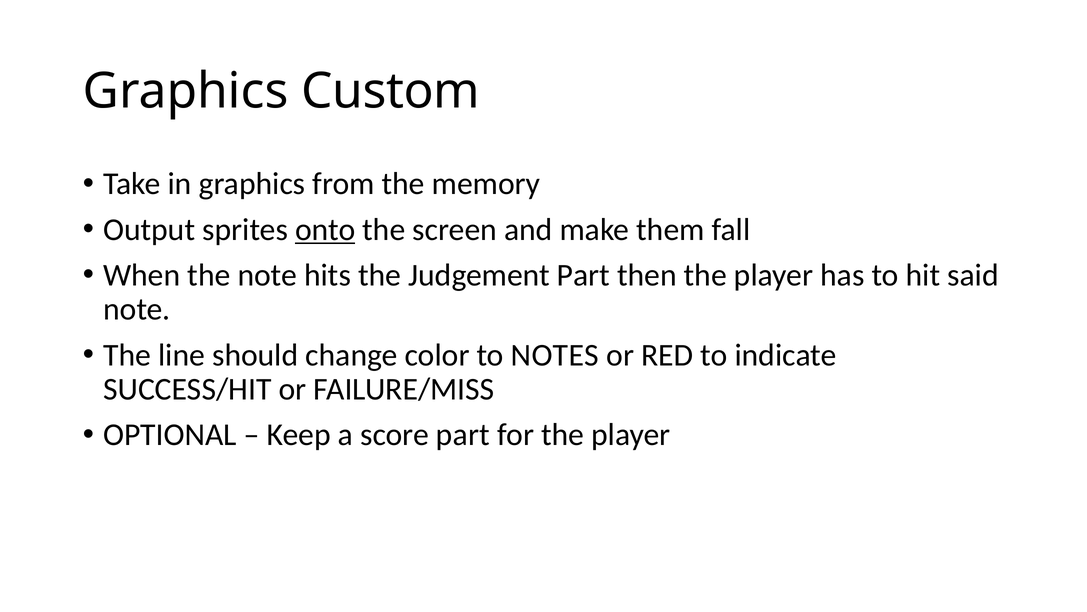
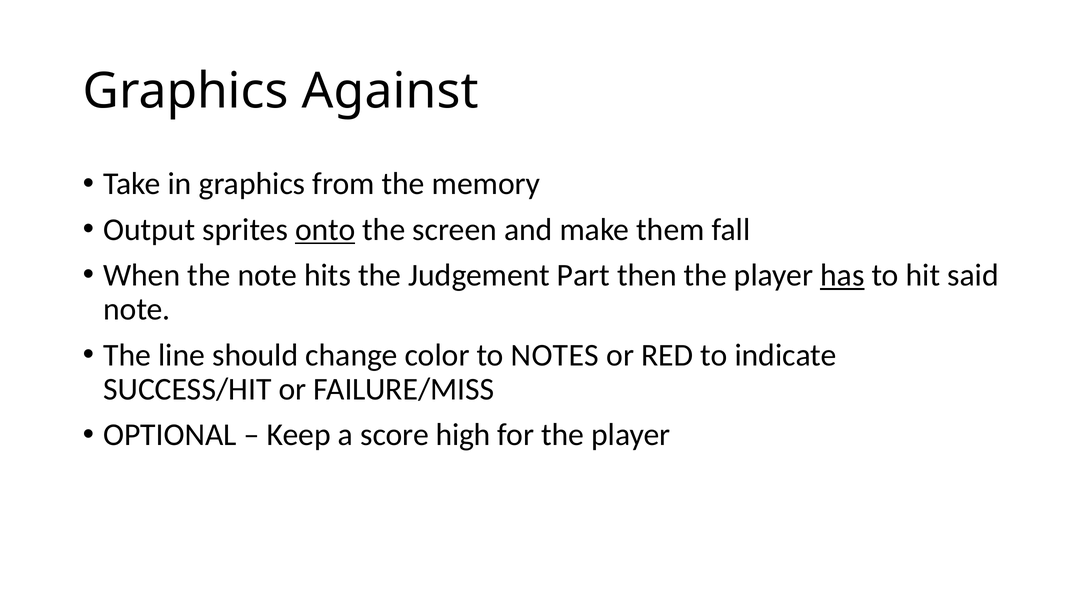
Custom: Custom -> Against
has underline: none -> present
score part: part -> high
